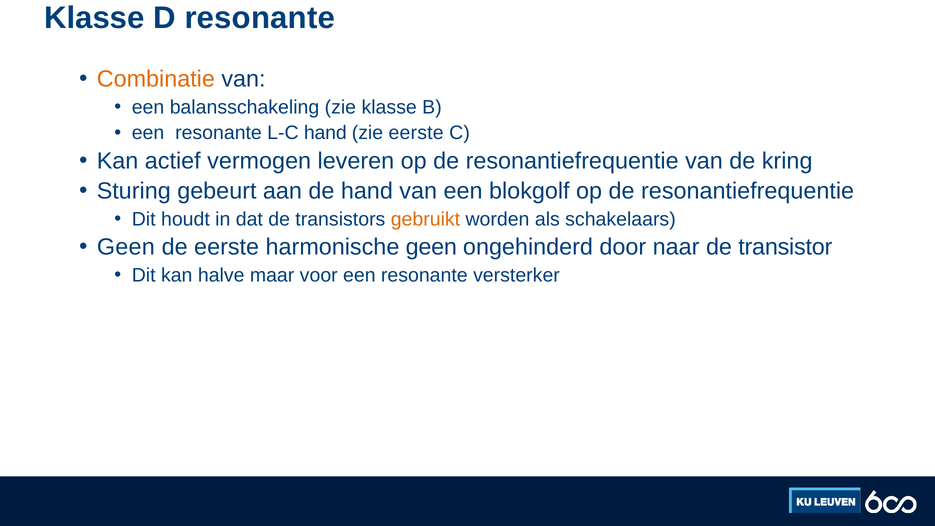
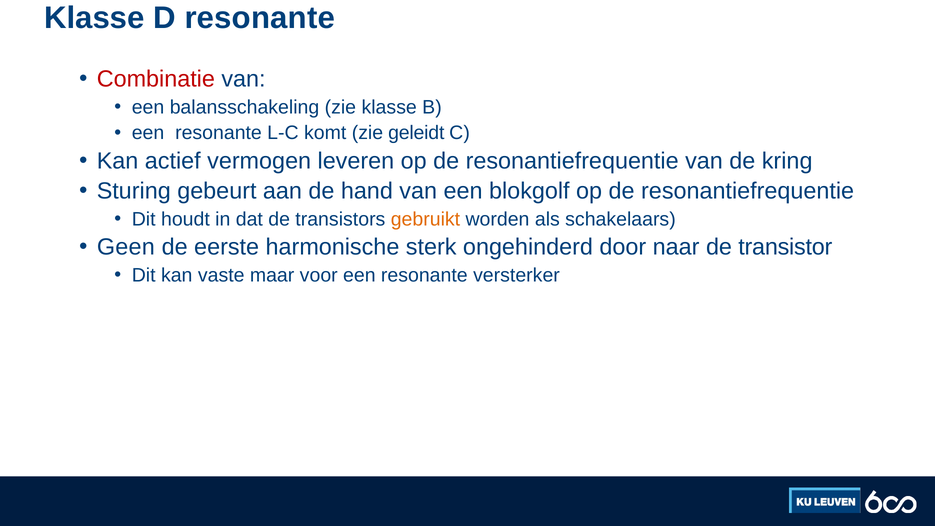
Combinatie colour: orange -> red
L-C hand: hand -> komt
zie eerste: eerste -> geleidt
harmonische geen: geen -> sterk
halve: halve -> vaste
